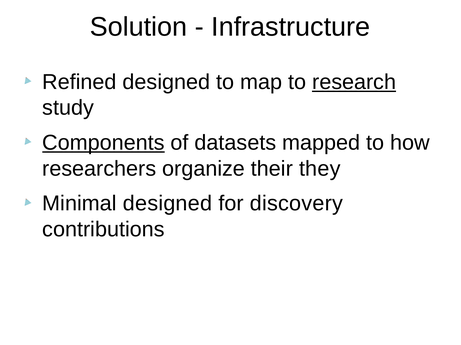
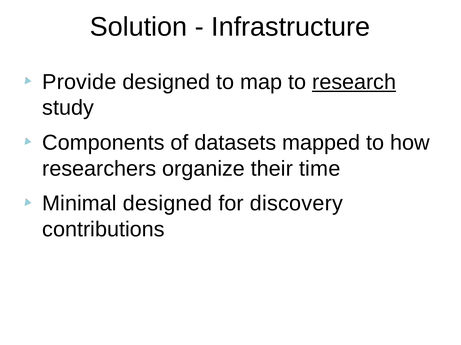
Refined: Refined -> Provide
Components underline: present -> none
they: they -> time
